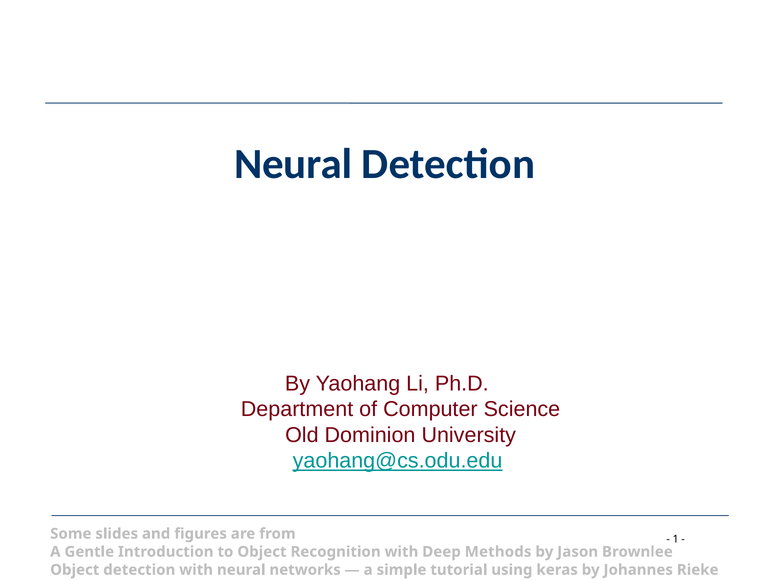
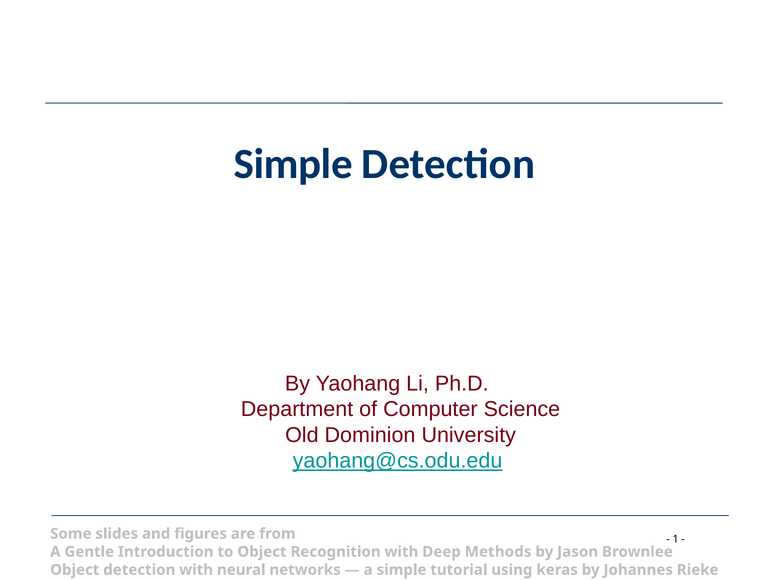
Neural at (293, 164): Neural -> Simple
